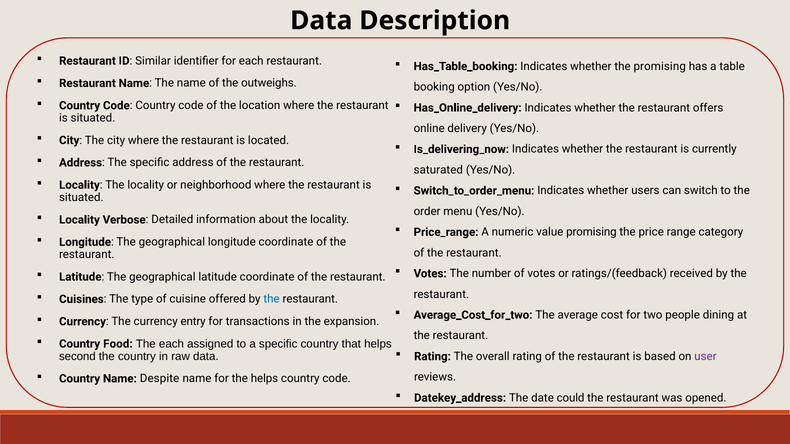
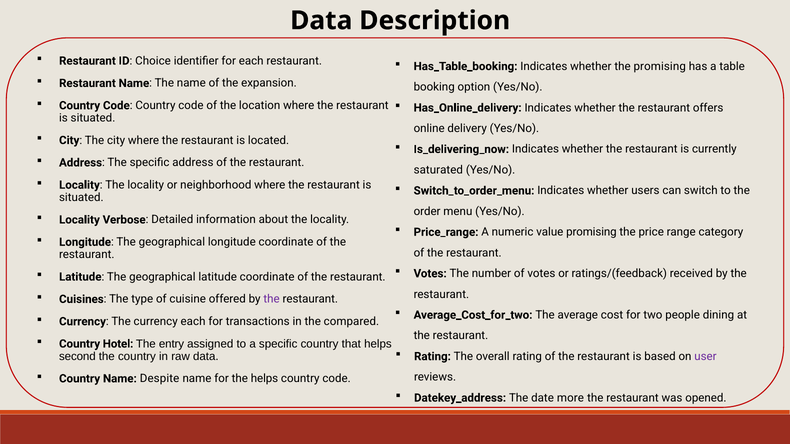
Similar: Similar -> Choice
outweighs: outweighs -> expansion
the at (272, 299) colour: blue -> purple
currency entry: entry -> each
expansion: expansion -> compared
Food: Food -> Hotel
The each: each -> entry
could: could -> more
